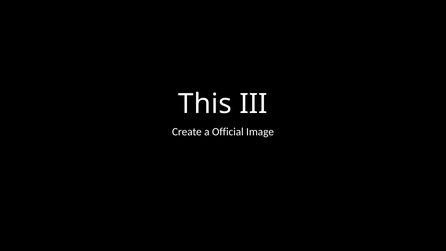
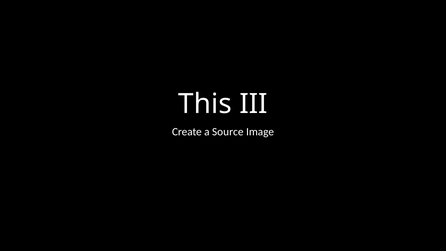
Official: Official -> Source
